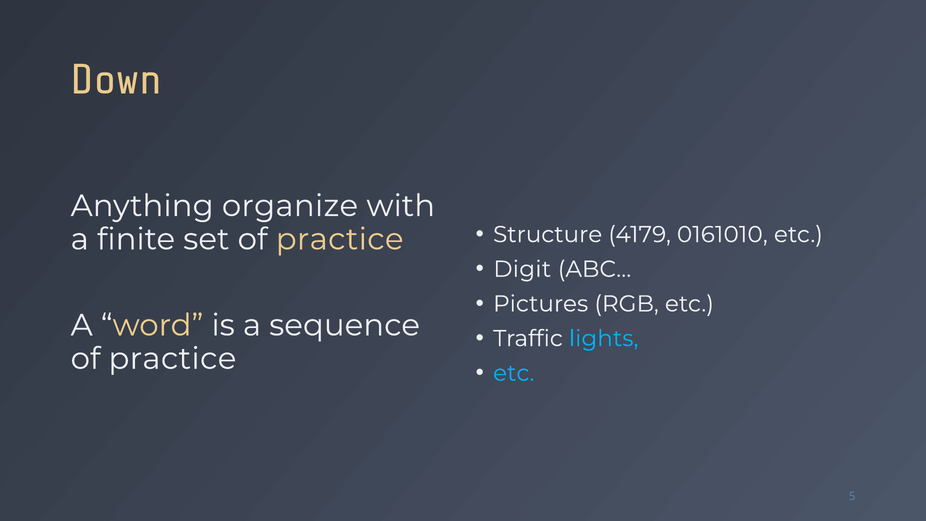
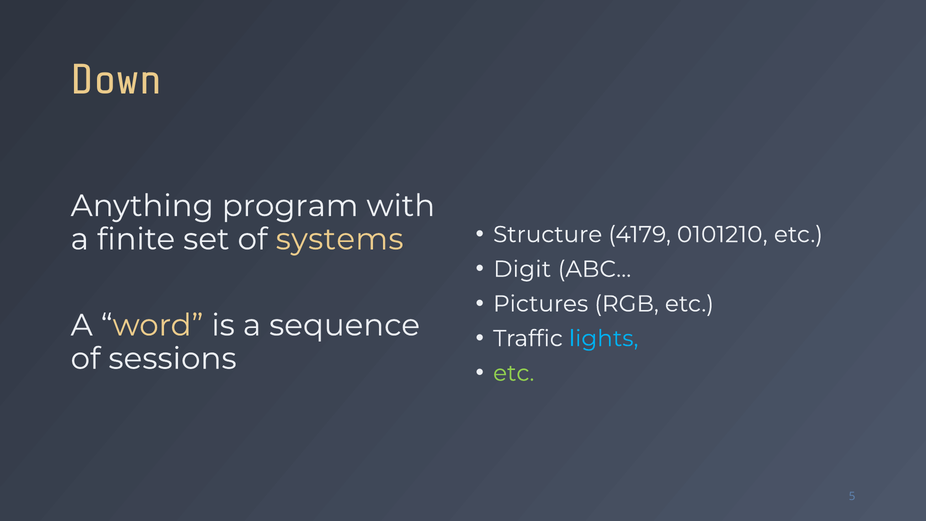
organize: organize -> program
0161010: 0161010 -> 0101210
set of practice: practice -> systems
practice at (172, 359): practice -> sessions
etc at (514, 373) colour: light blue -> light green
